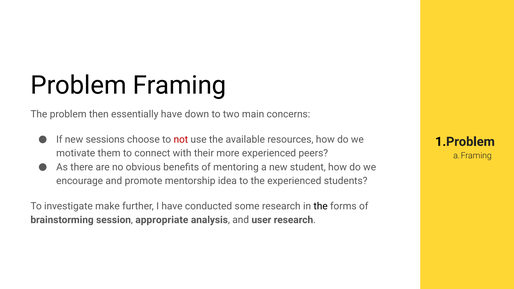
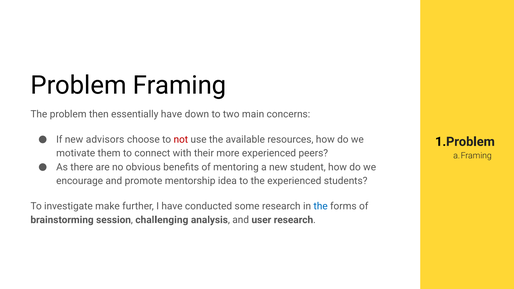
sessions: sessions -> advisors
the at (321, 206) colour: black -> blue
appropriate: appropriate -> challenging
